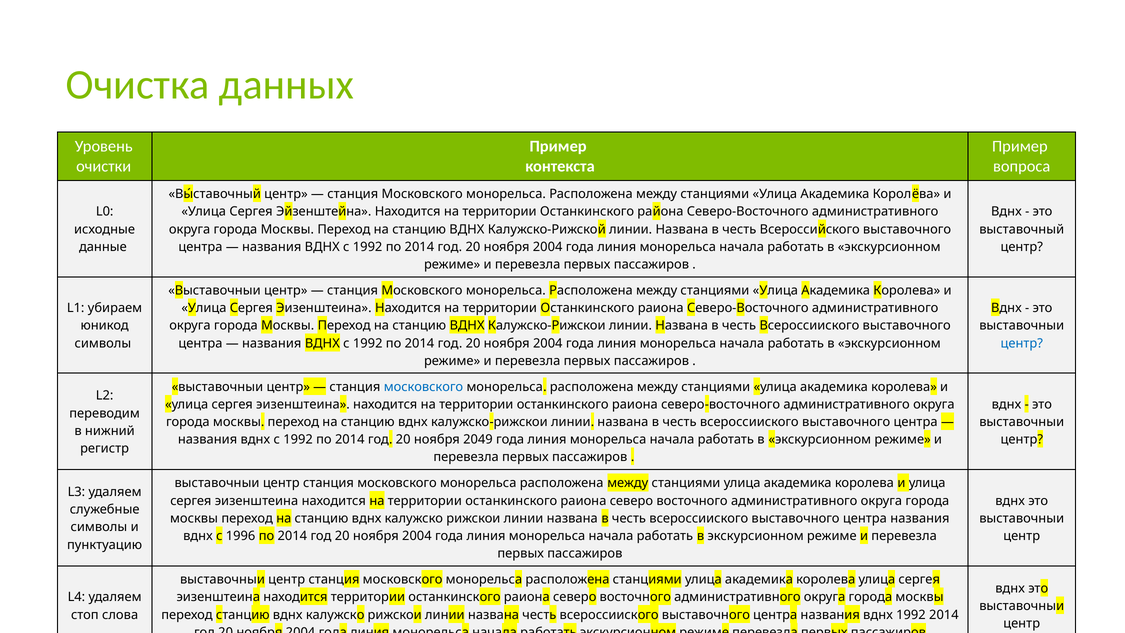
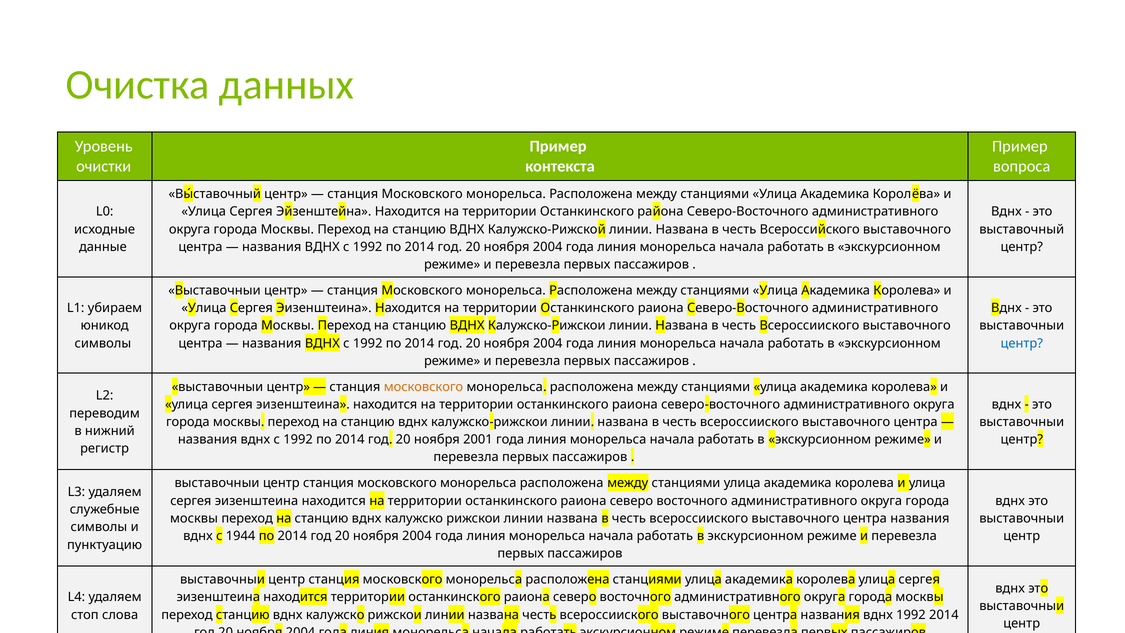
московского at (423, 387) colour: blue -> orange
2049: 2049 -> 2001
1996: 1996 -> 1944
